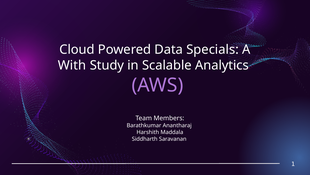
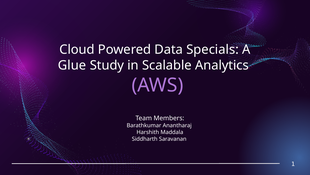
With: With -> Glue
